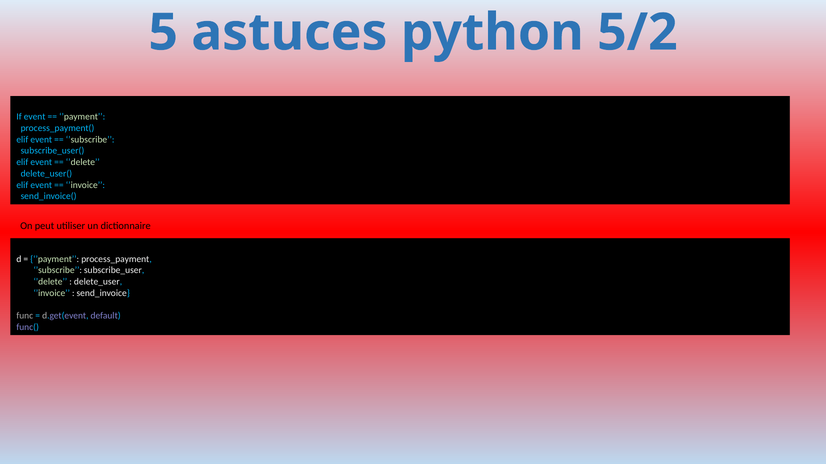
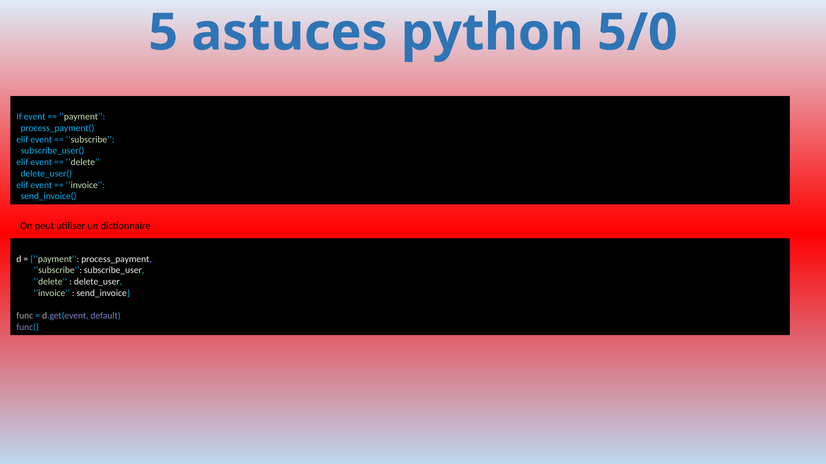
5/2: 5/2 -> 5/0
